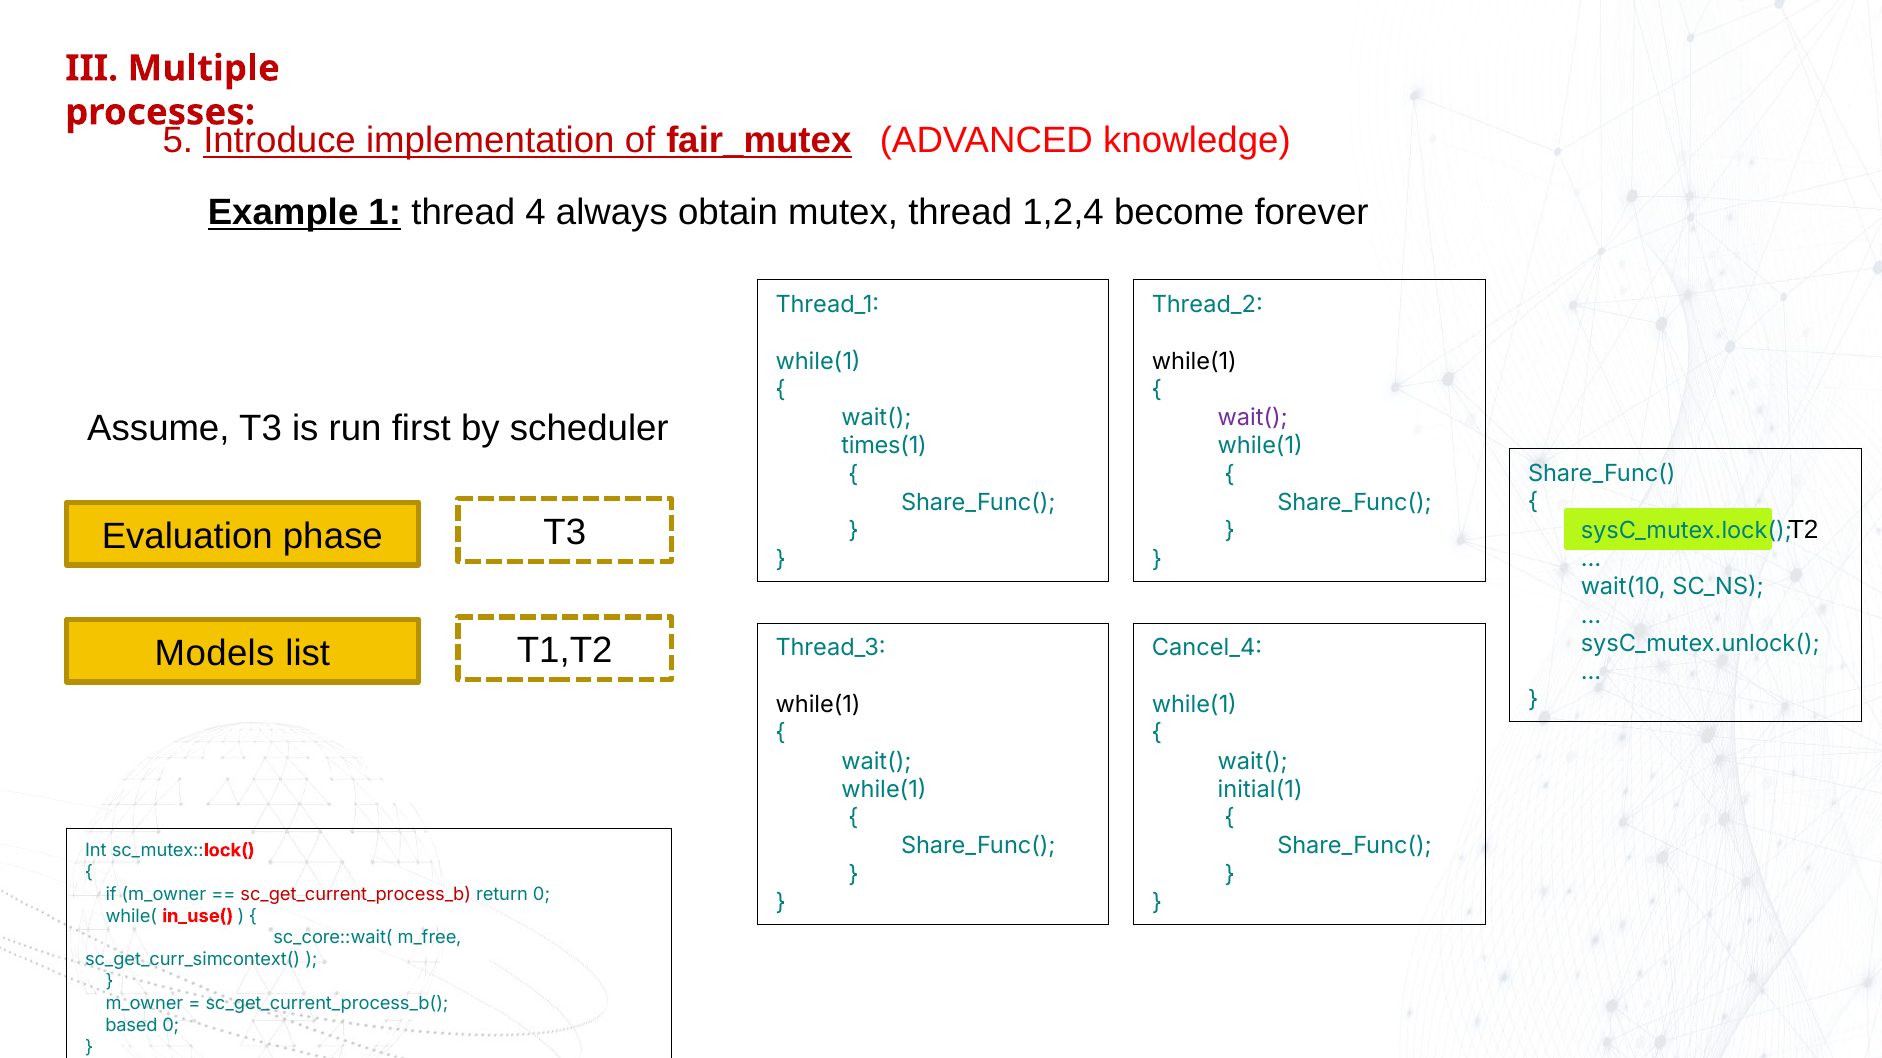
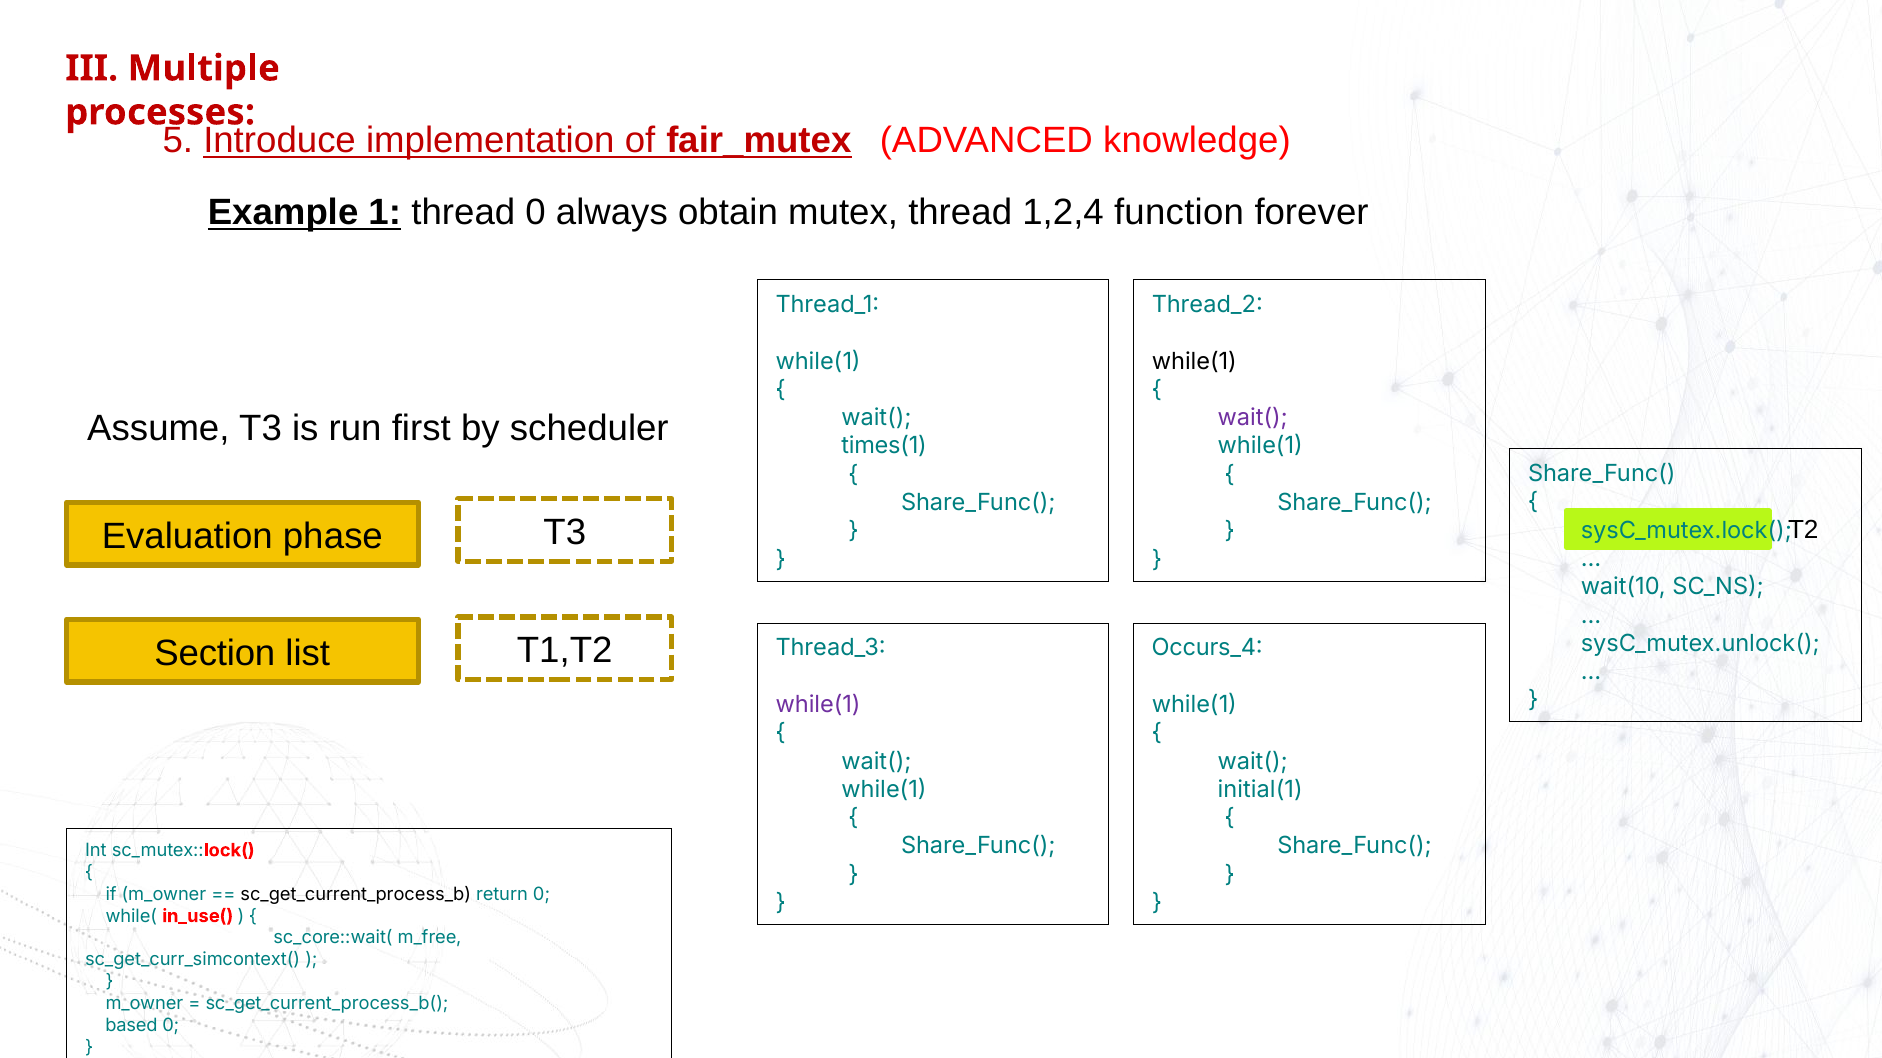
thread 4: 4 -> 0
become: become -> function
Models: Models -> Section
Cancel_4: Cancel_4 -> Occurs_4
while(1 at (818, 705) colour: black -> purple
sc_get_current_process_b colour: red -> black
